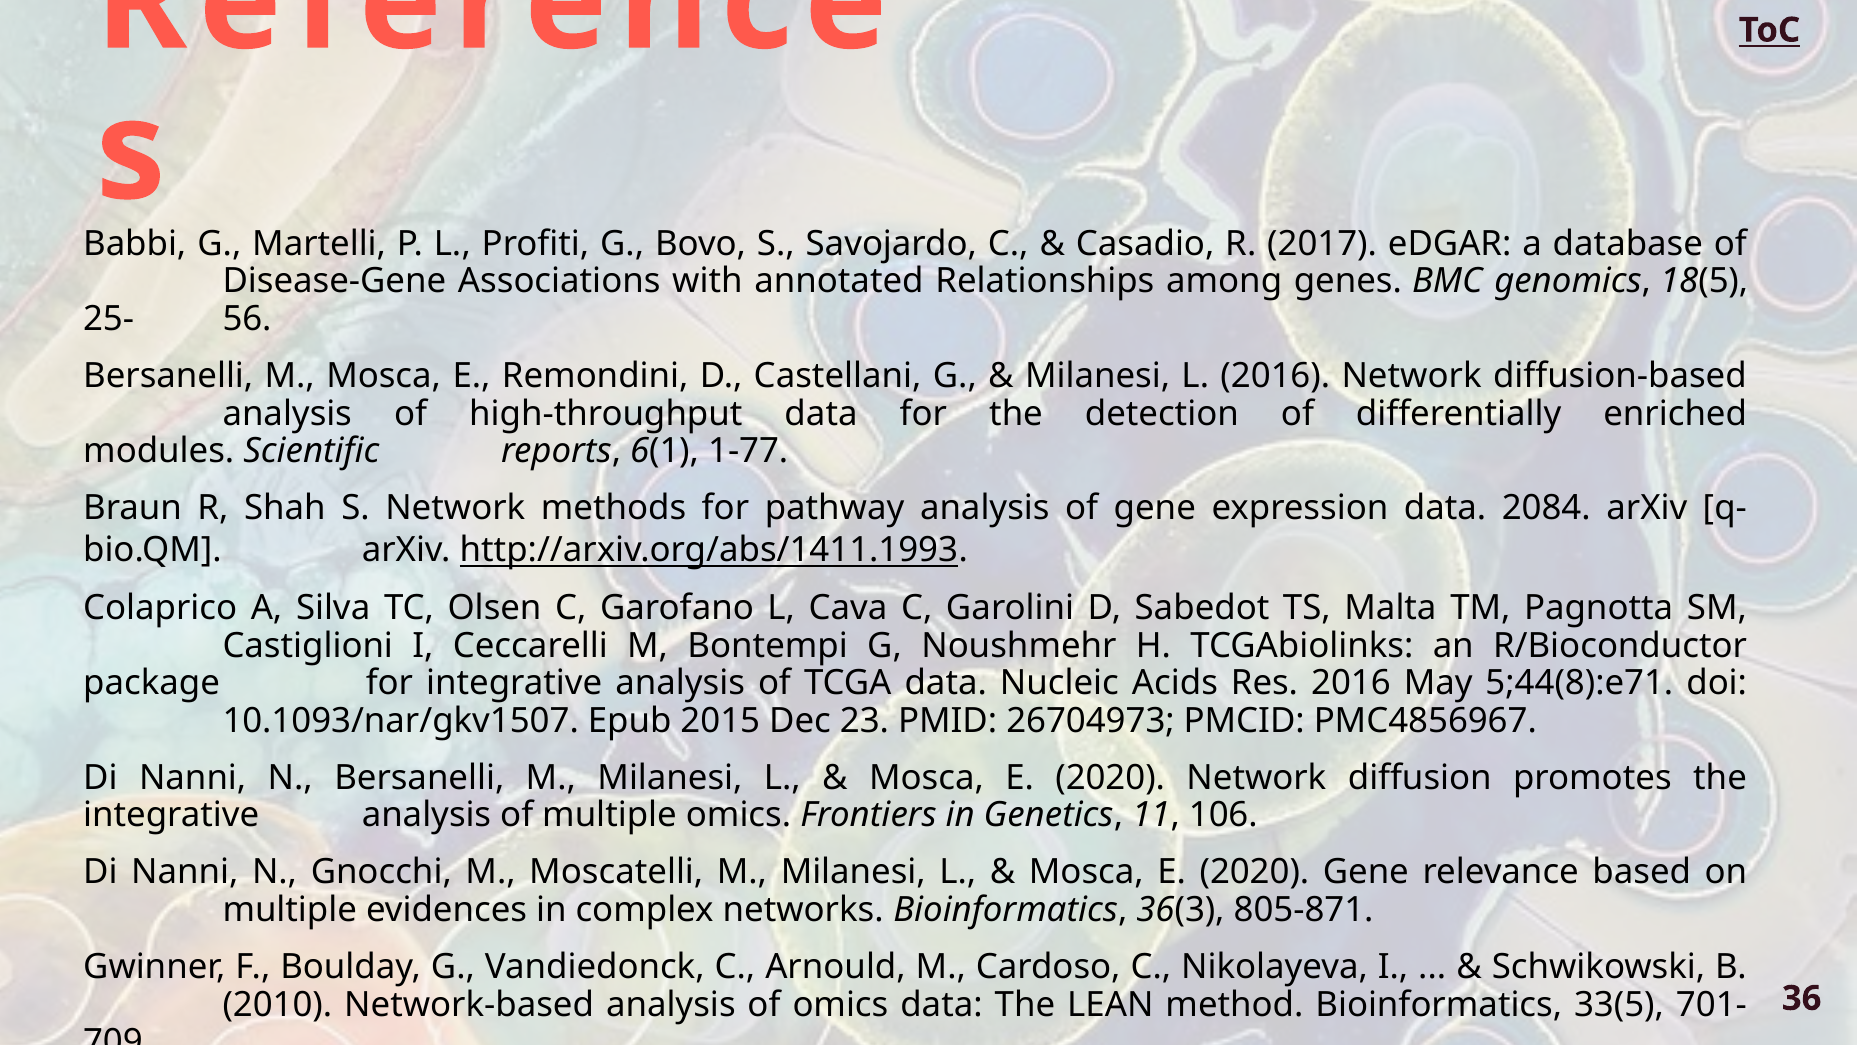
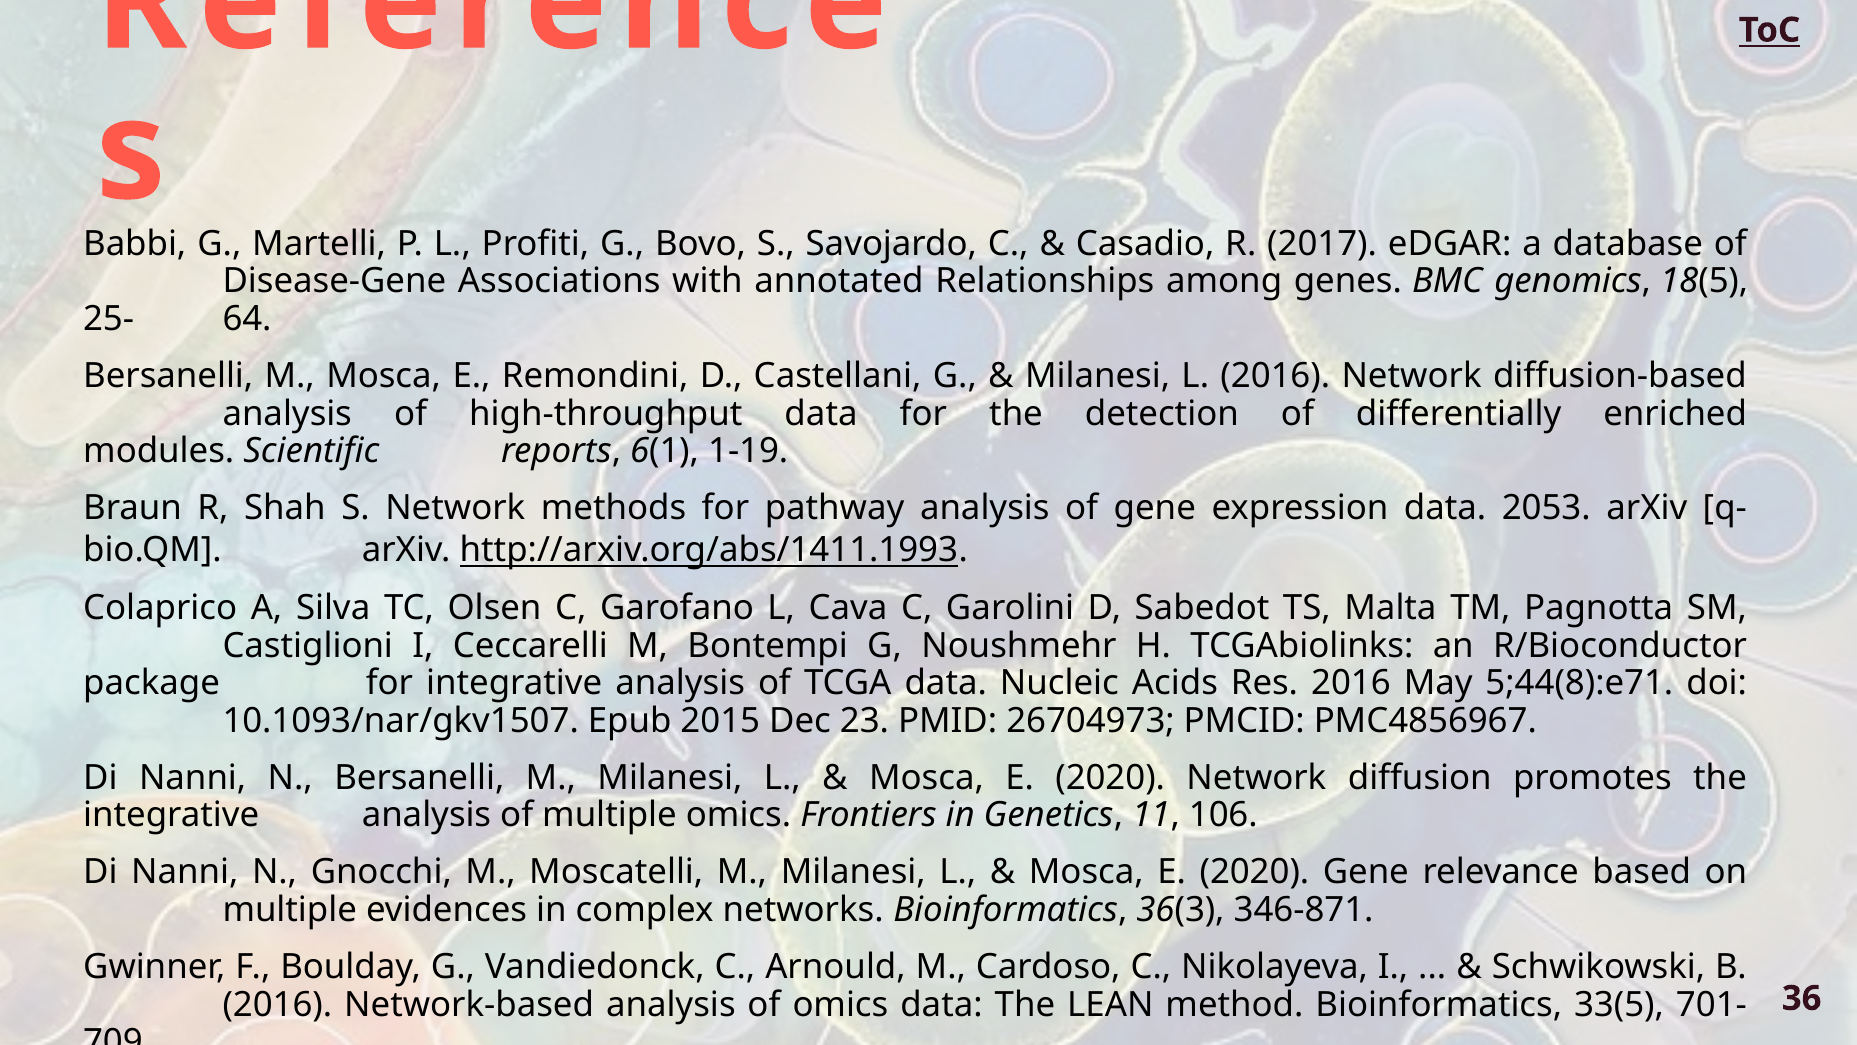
56: 56 -> 64
1-77: 1-77 -> 1-19
2084: 2084 -> 2053
805-871: 805-871 -> 346-871
2010 at (277, 1004): 2010 -> 2016
